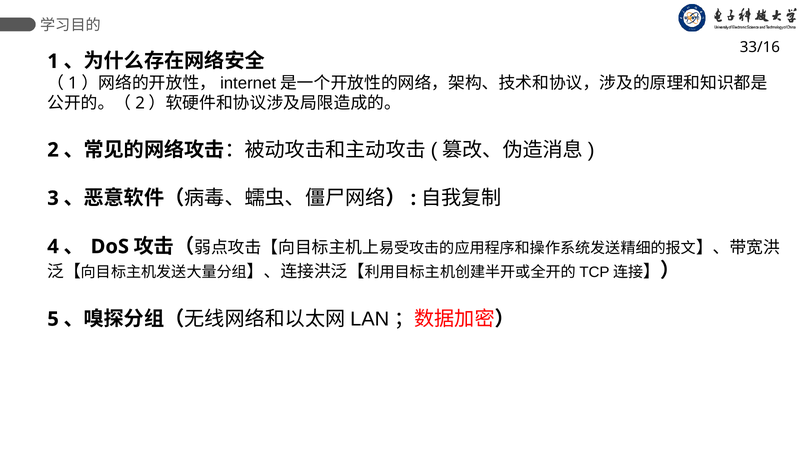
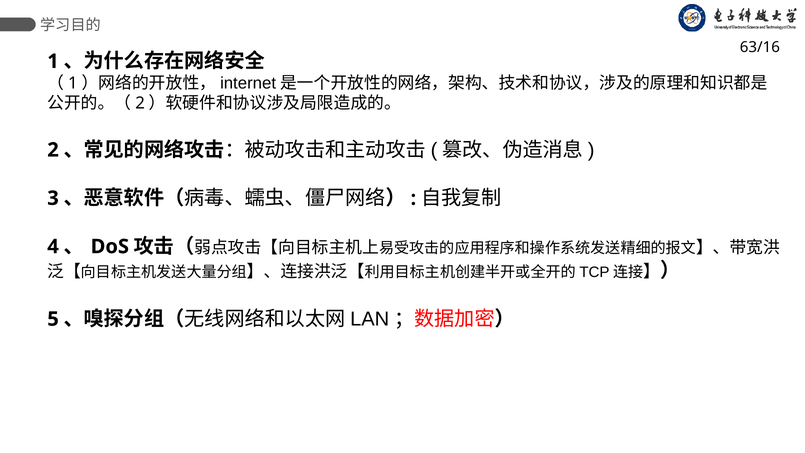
33/16: 33/16 -> 63/16
